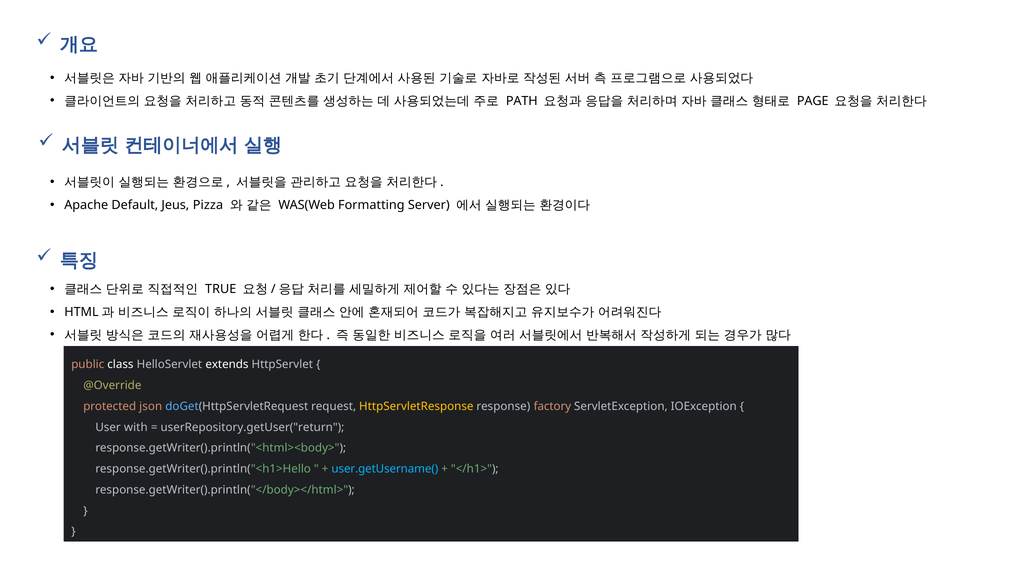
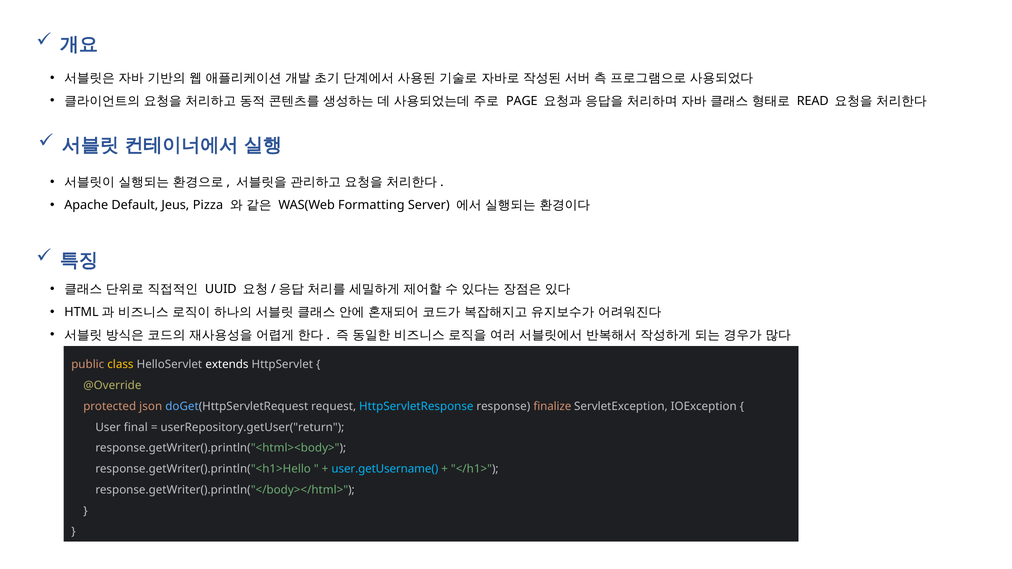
PATH: PATH -> PAGE
PAGE: PAGE -> READ
TRUE: TRUE -> UUID
class colour: white -> yellow
HttpServletResponse colour: yellow -> light blue
factory: factory -> finalize
with: with -> final
